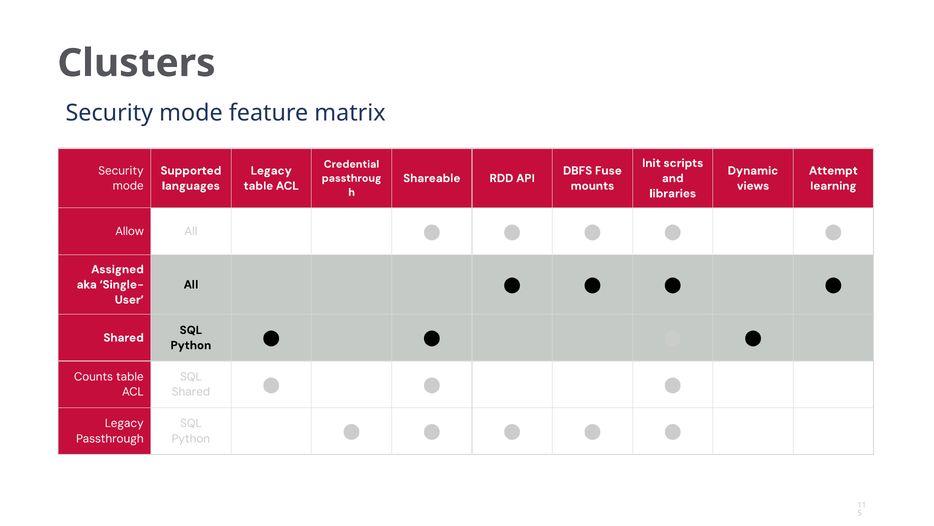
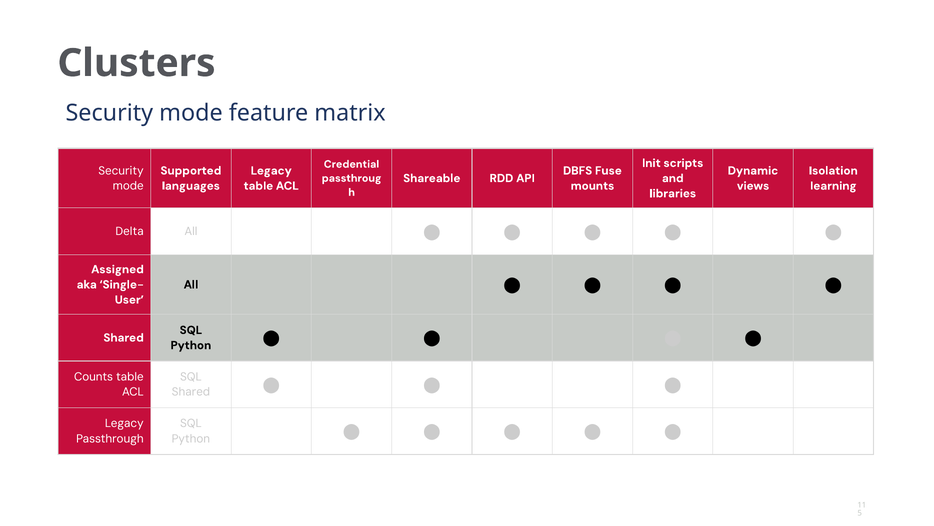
Attempt: Attempt -> Isolation
Allow: Allow -> Delta
